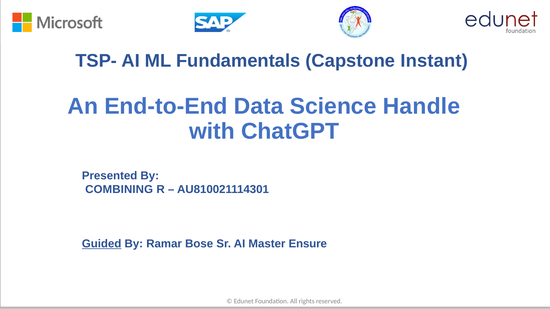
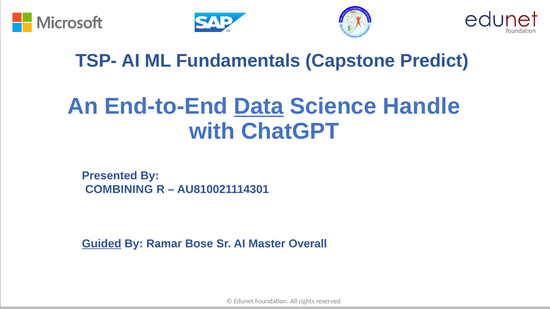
Instant: Instant -> Predict
Data underline: none -> present
Ensure: Ensure -> Overall
